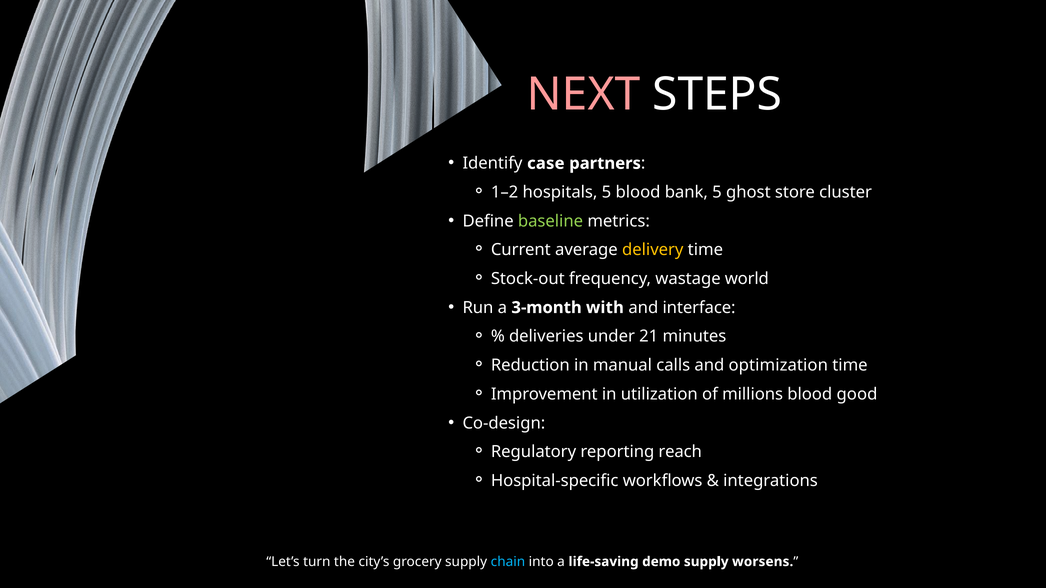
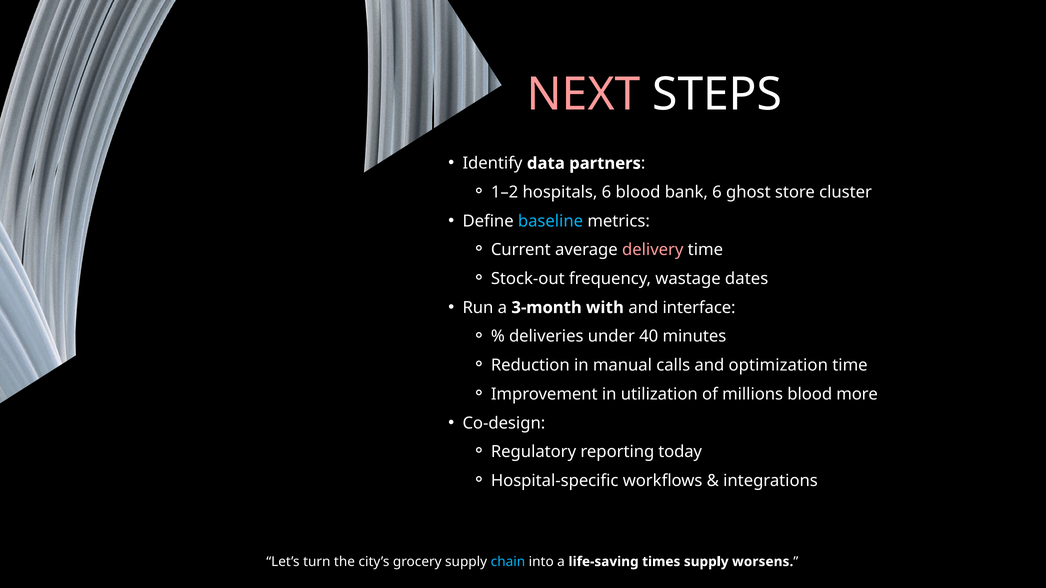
case: case -> data
hospitals 5: 5 -> 6
bank 5: 5 -> 6
baseline colour: light green -> light blue
delivery colour: yellow -> pink
world: world -> dates
21: 21 -> 40
good: good -> more
reach: reach -> today
demo: demo -> times
